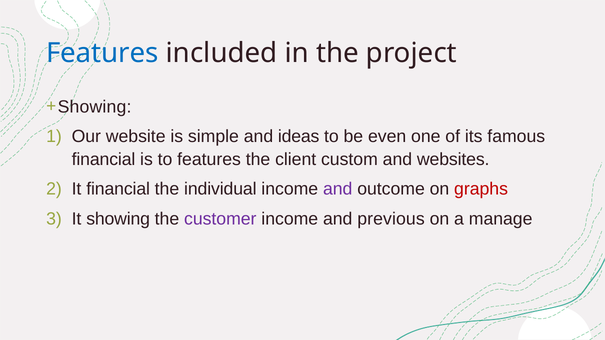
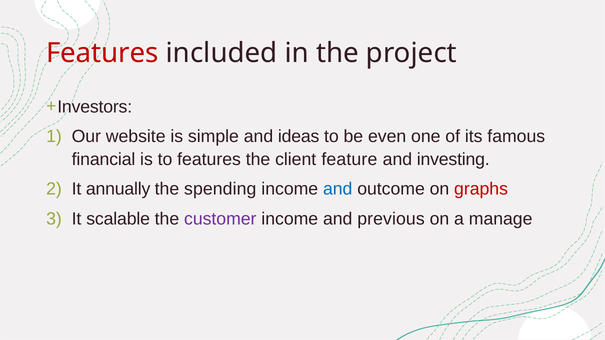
Features at (102, 53) colour: blue -> red
Showing at (95, 107): Showing -> Investors
custom: custom -> feature
websites: websites -> investing
It financial: financial -> annually
individual: individual -> spending
and at (338, 189) colour: purple -> blue
It showing: showing -> scalable
